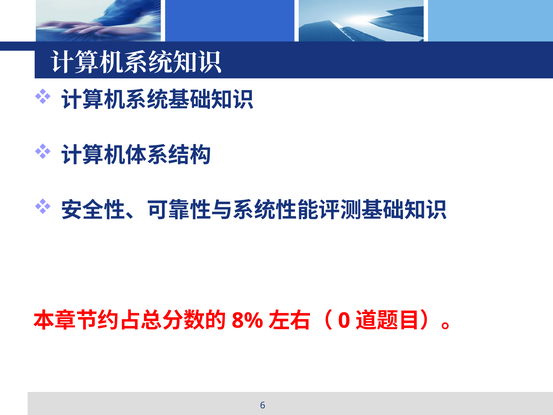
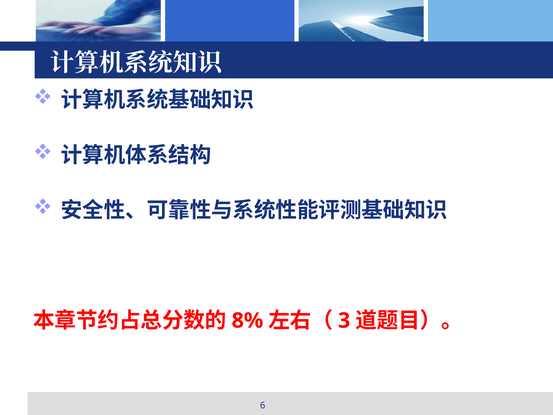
0: 0 -> 3
